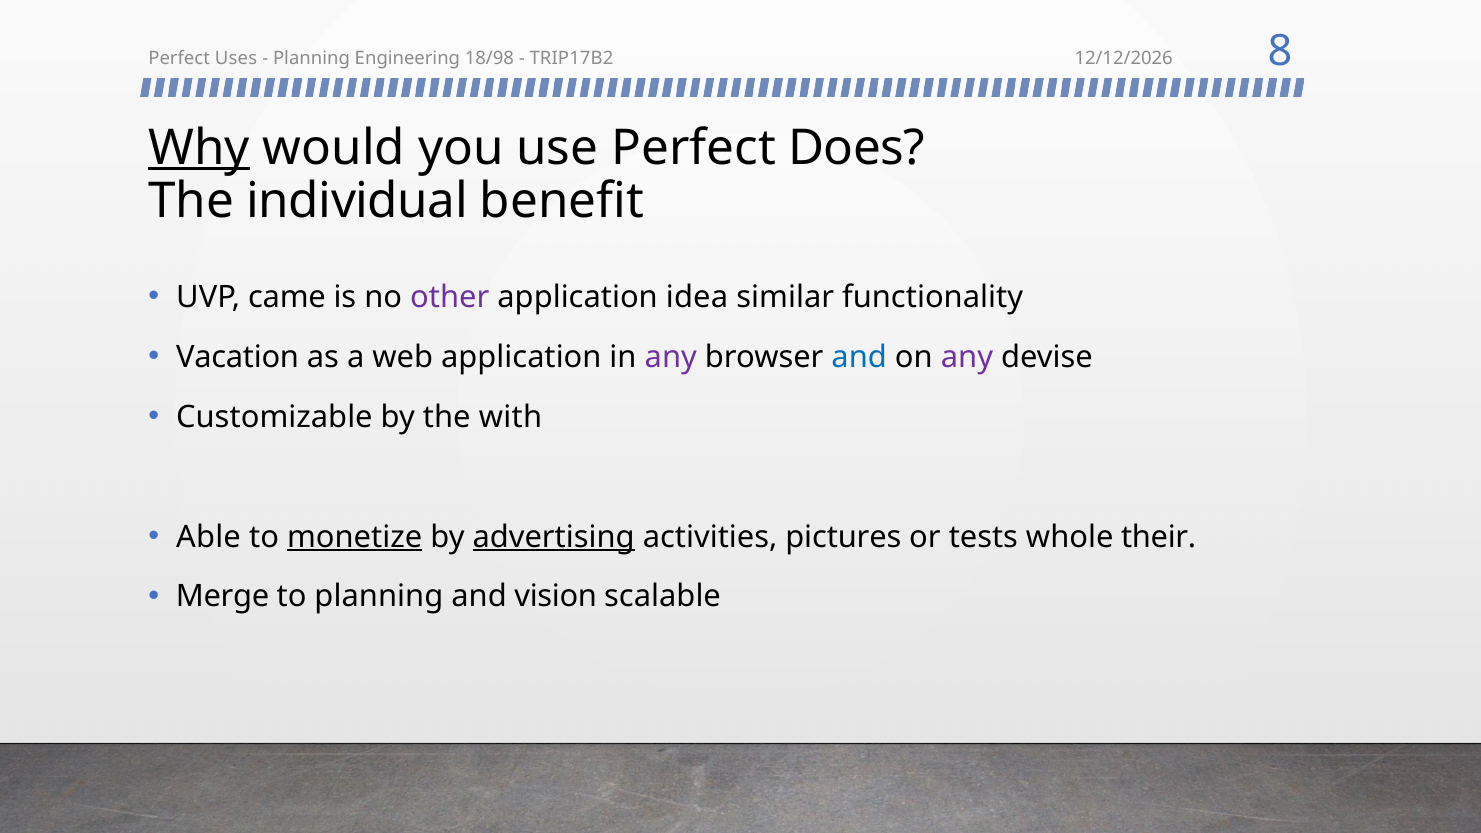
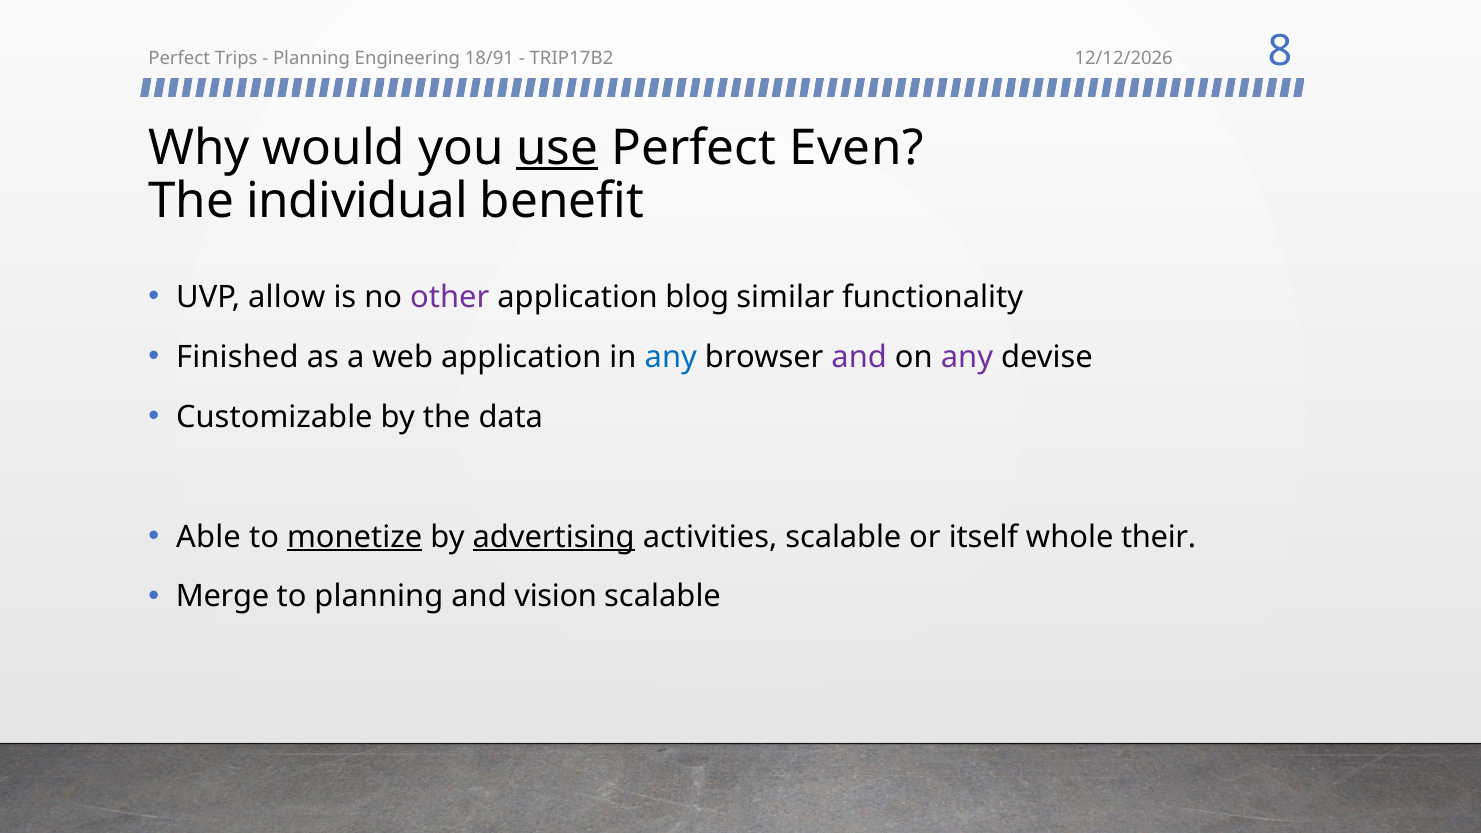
Uses: Uses -> Trips
18/98: 18/98 -> 18/91
Why underline: present -> none
use underline: none -> present
Does: Does -> Even
came: came -> allow
idea: idea -> blog
Vacation: Vacation -> Finished
any at (671, 357) colour: purple -> blue
and at (859, 357) colour: blue -> purple
with: with -> data
activities pictures: pictures -> scalable
tests: tests -> itself
